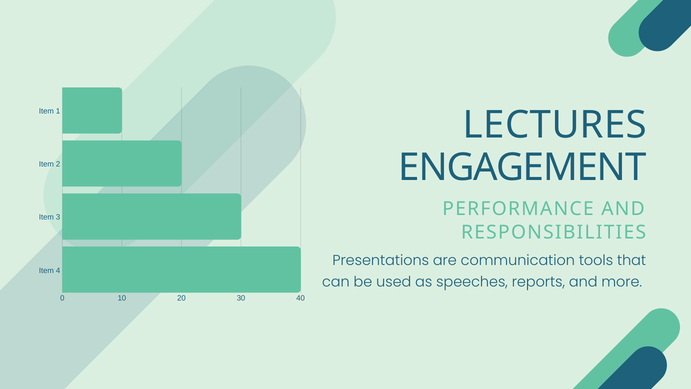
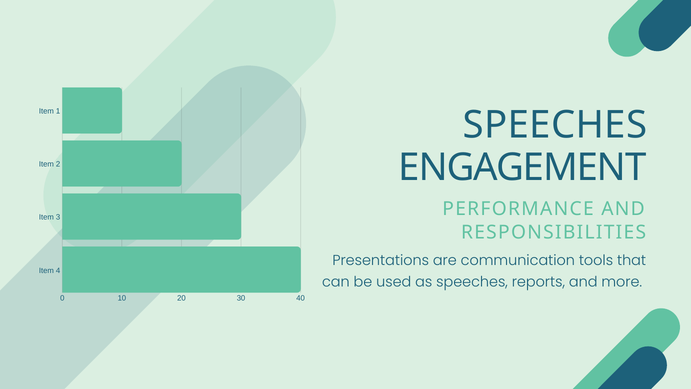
LECTURES at (555, 125): LECTURES -> SPEECHES
